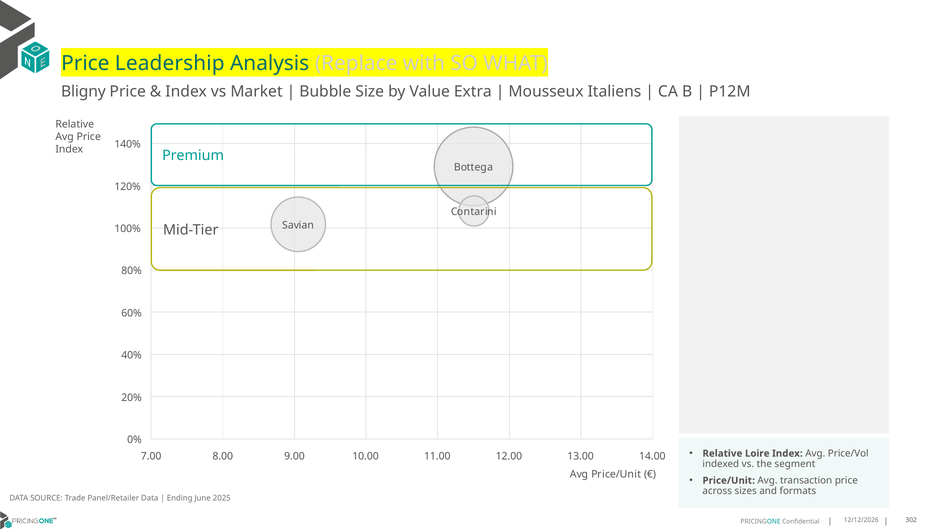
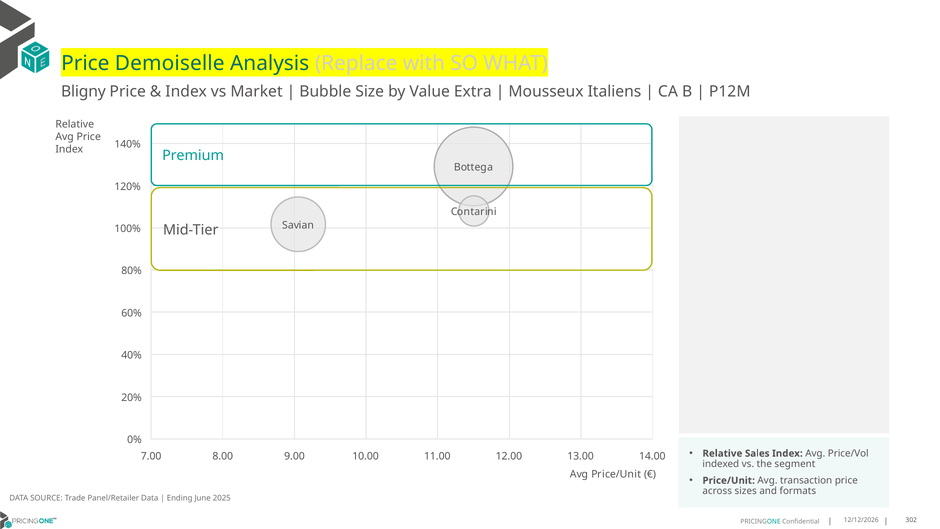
Leadership: Leadership -> Demoiselle
Loire: Loire -> Sales
